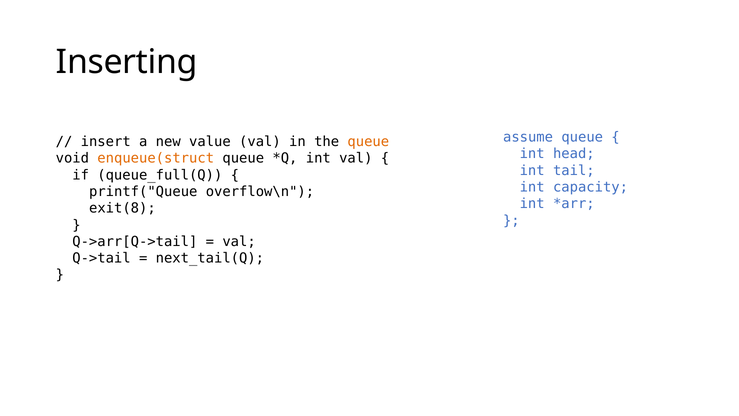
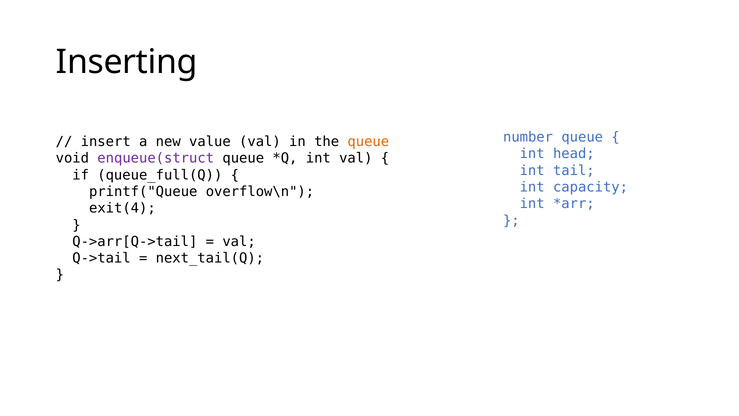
assume: assume -> number
enqueue(struct colour: orange -> purple
exit(8: exit(8 -> exit(4
